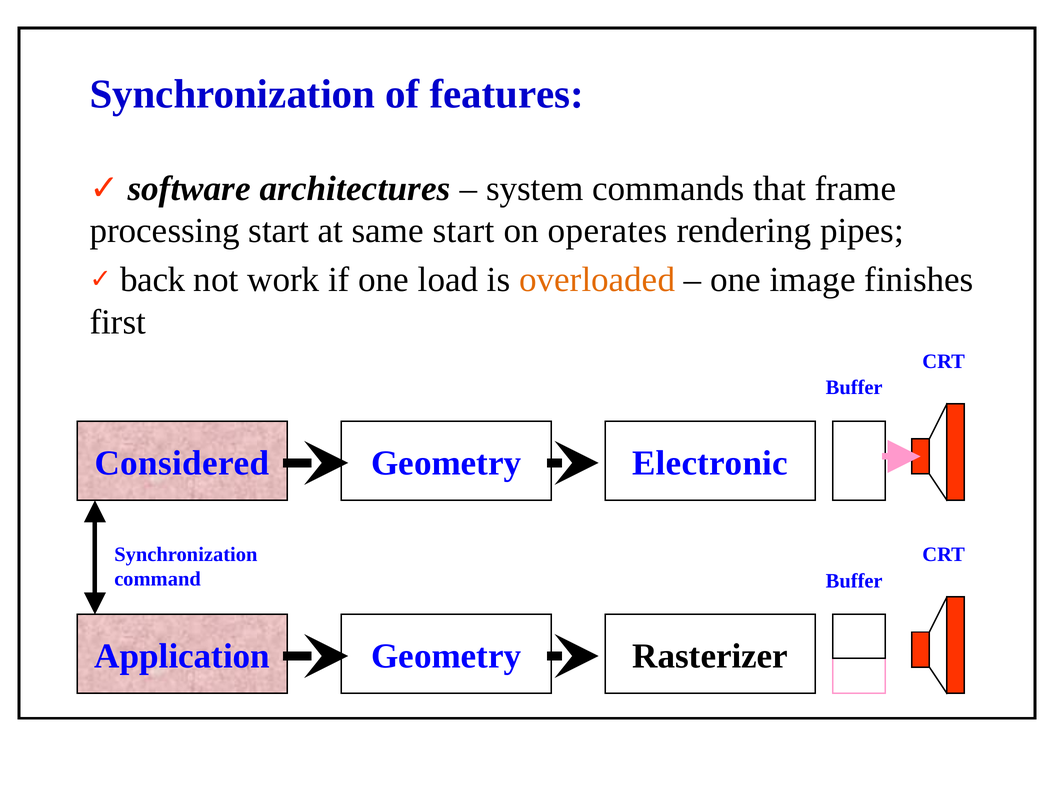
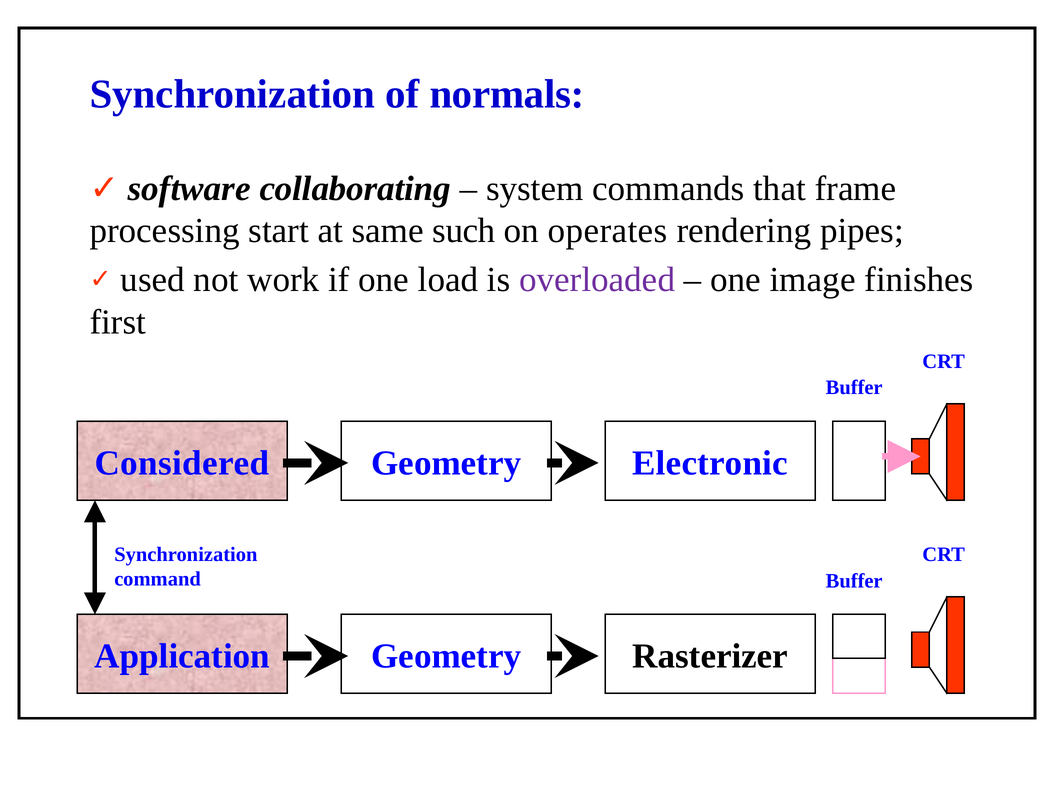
features: features -> normals
architectures: architectures -> collaborating
same start: start -> such
back: back -> used
overloaded colour: orange -> purple
